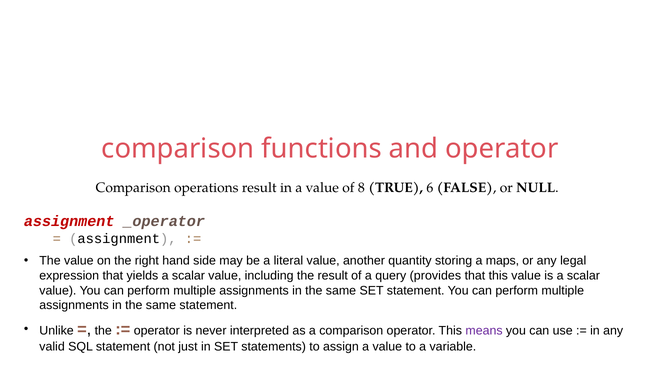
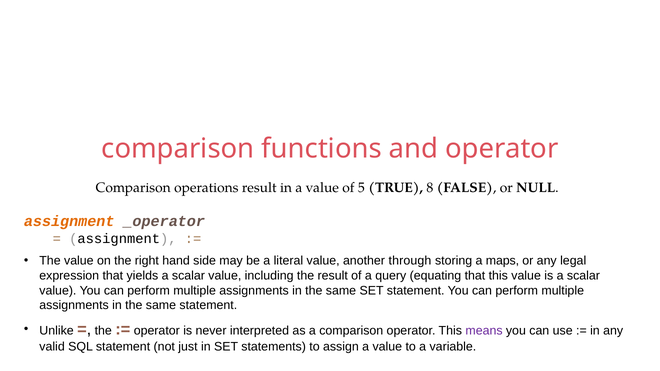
8: 8 -> 5
6: 6 -> 8
assignment at (69, 222) colour: red -> orange
quantity: quantity -> through
provides: provides -> equating
